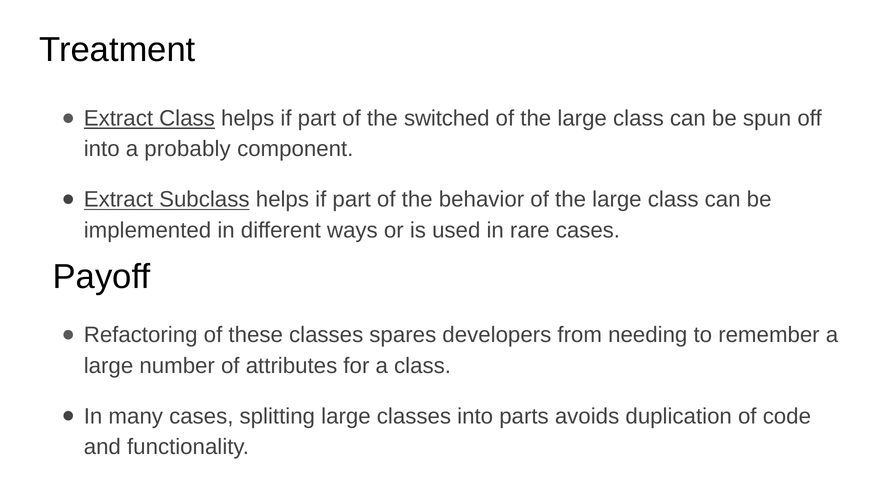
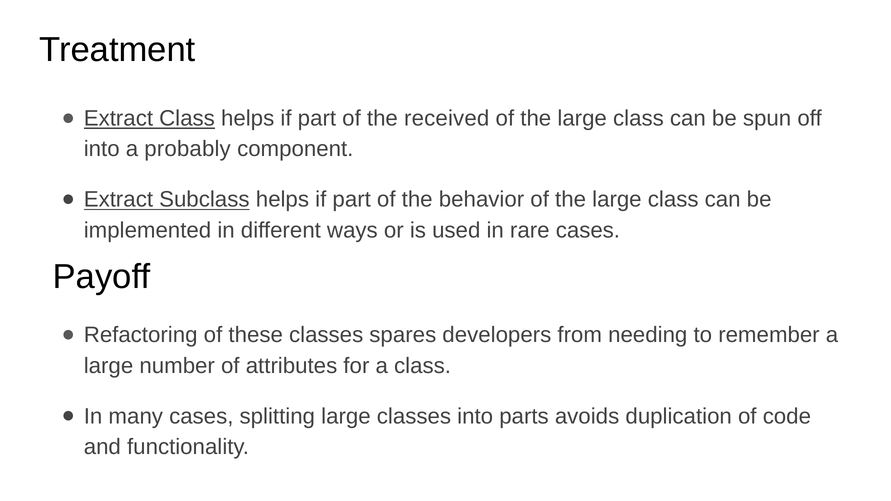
switched: switched -> received
